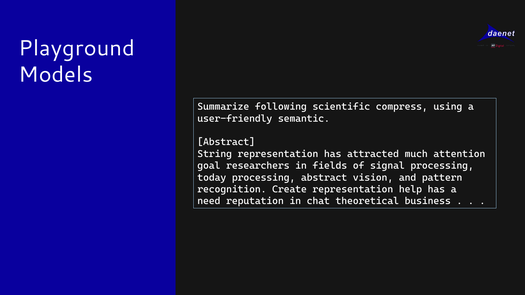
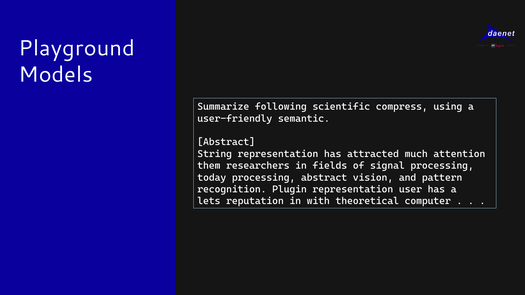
goal: goal -> them
Create: Create -> Plugin
help: help -> user
need: need -> lets
chat: chat -> with
business: business -> computer
